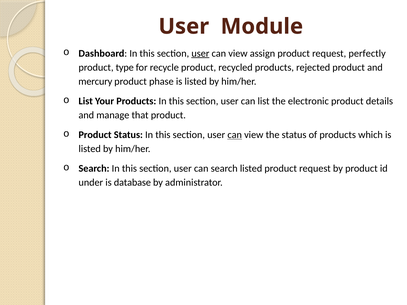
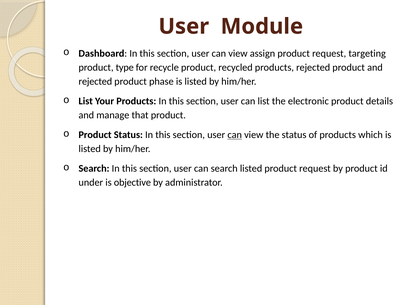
user at (200, 53) underline: present -> none
perfectly: perfectly -> targeting
mercury at (95, 81): mercury -> rejected
database: database -> objective
